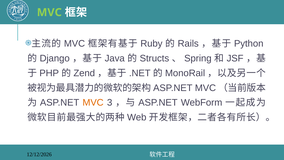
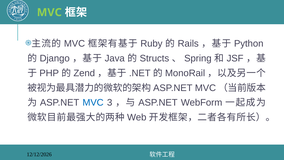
MVC at (93, 103) colour: orange -> blue
